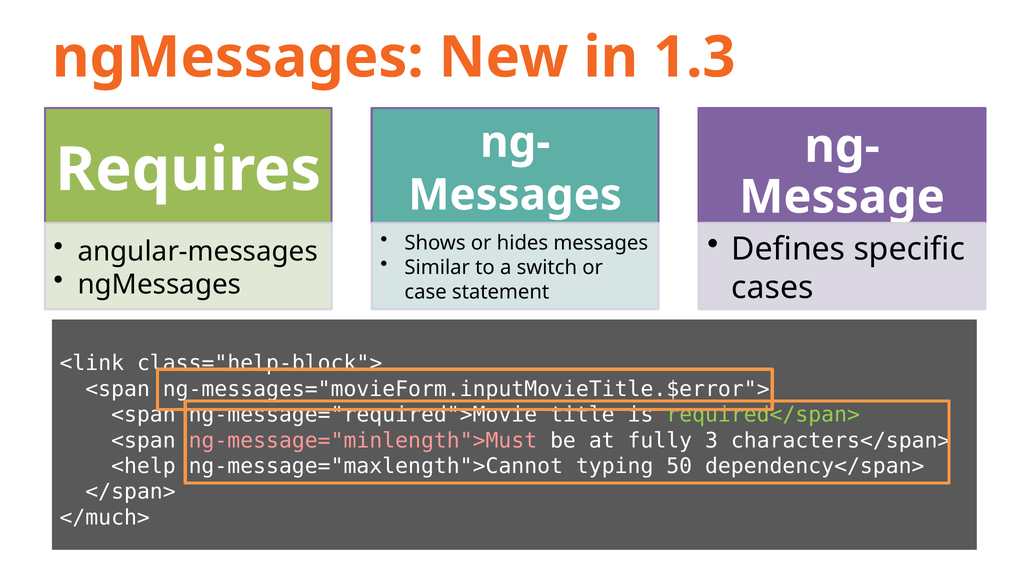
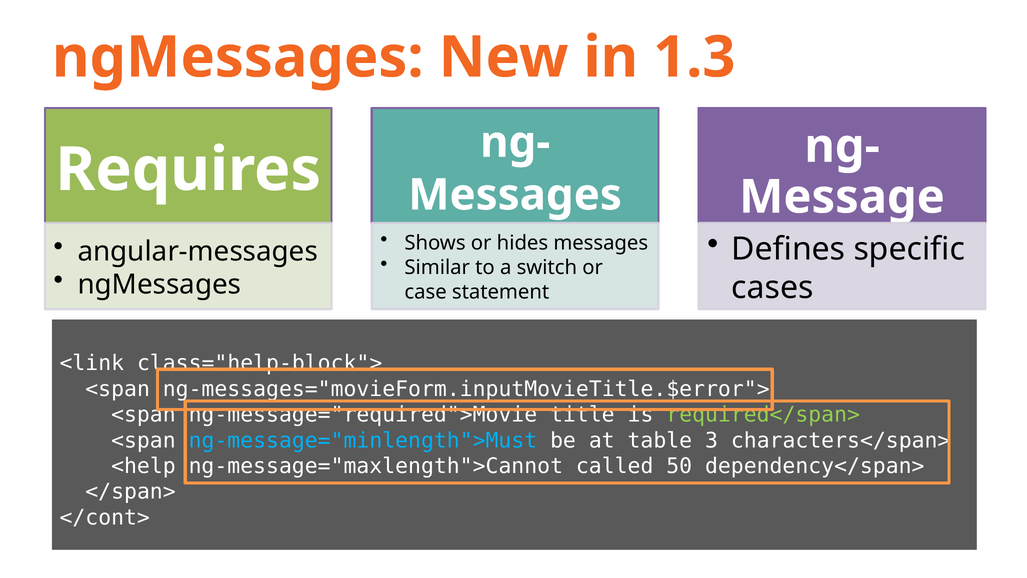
ng-message="minlength">Must colour: pink -> light blue
fully: fully -> table
typing: typing -> called
</much>: </much> -> </cont>
